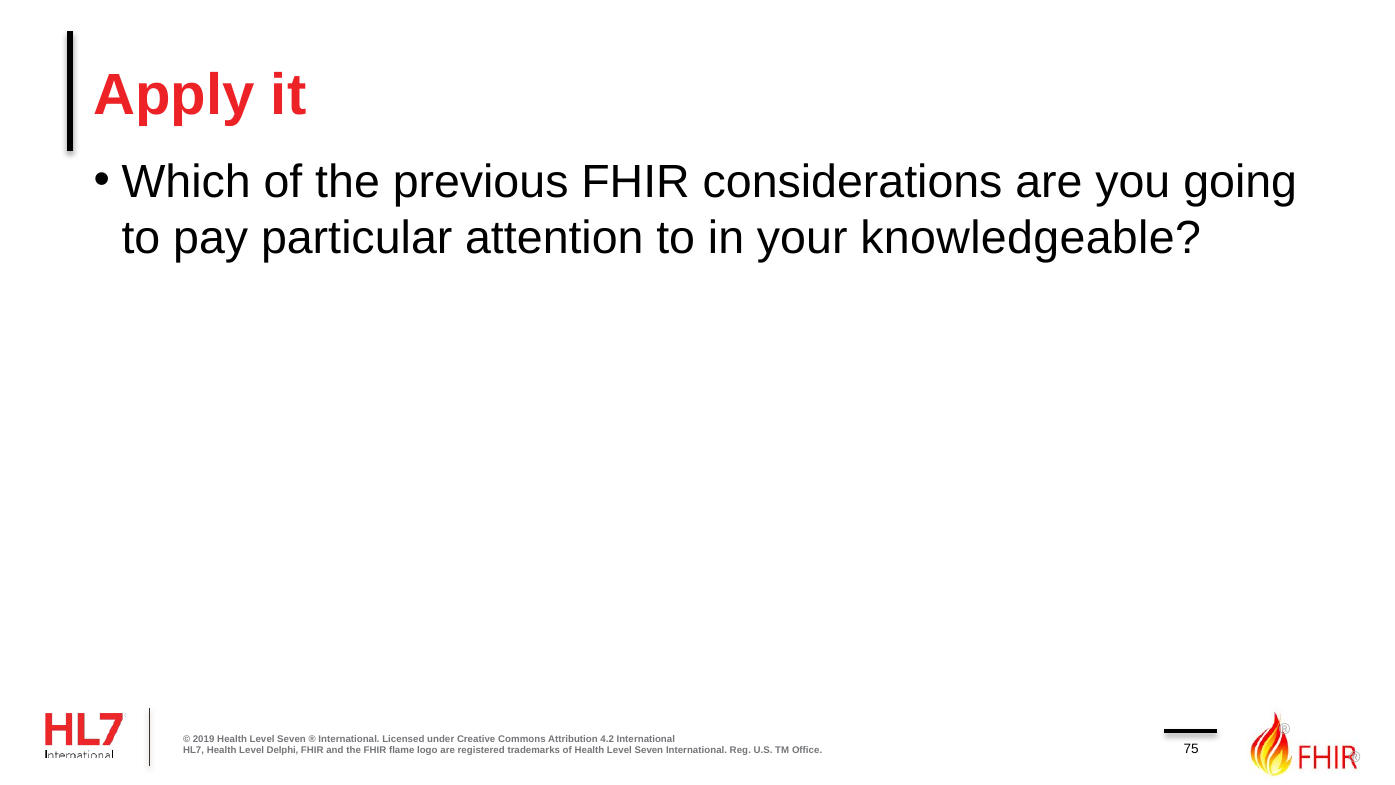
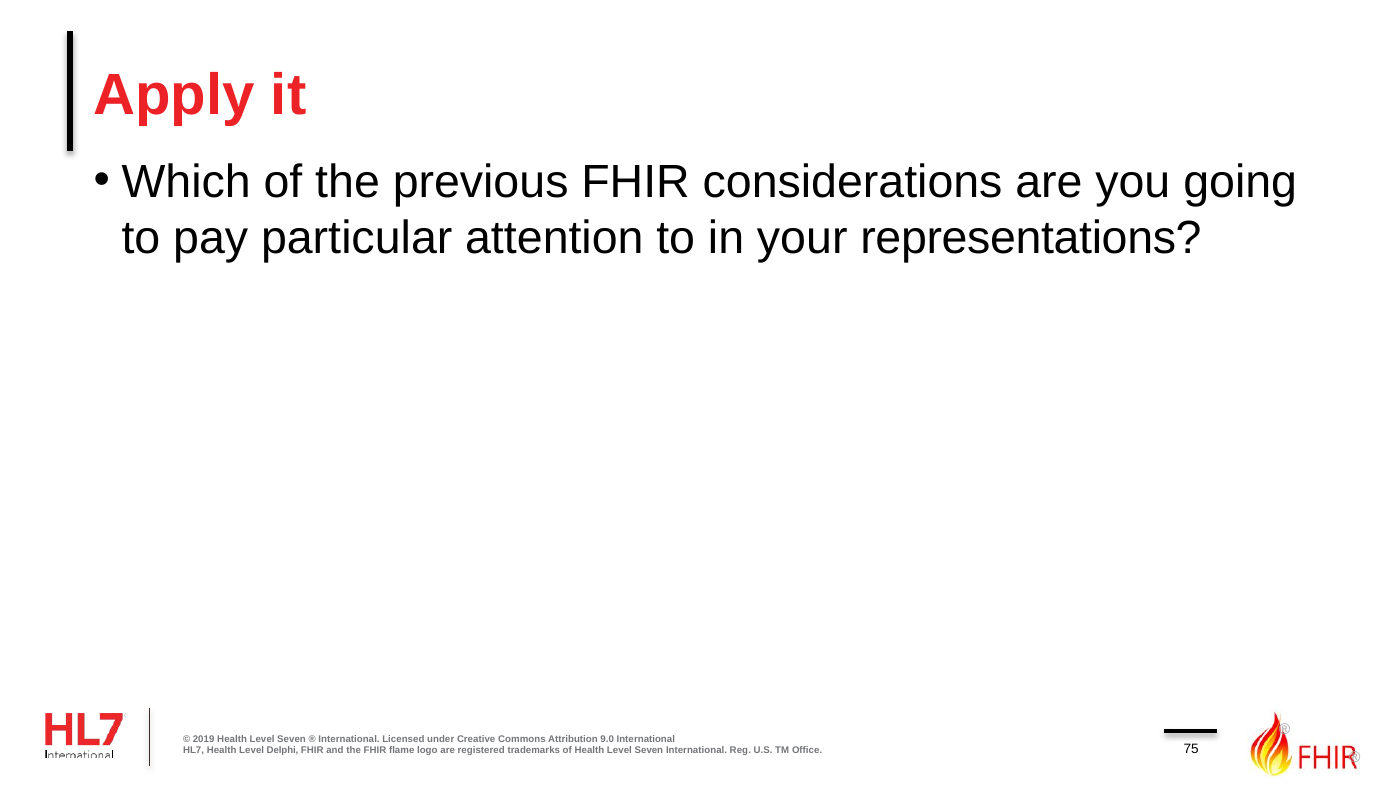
knowledgeable: knowledgeable -> representations
4.2: 4.2 -> 9.0
